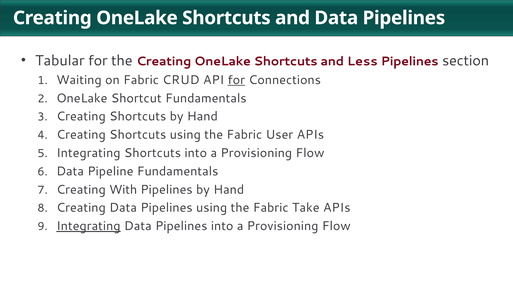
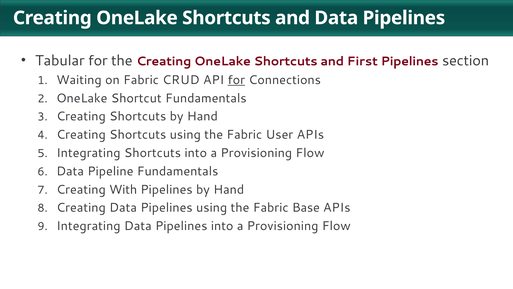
Less: Less -> First
Take: Take -> Base
Integrating at (88, 226) underline: present -> none
